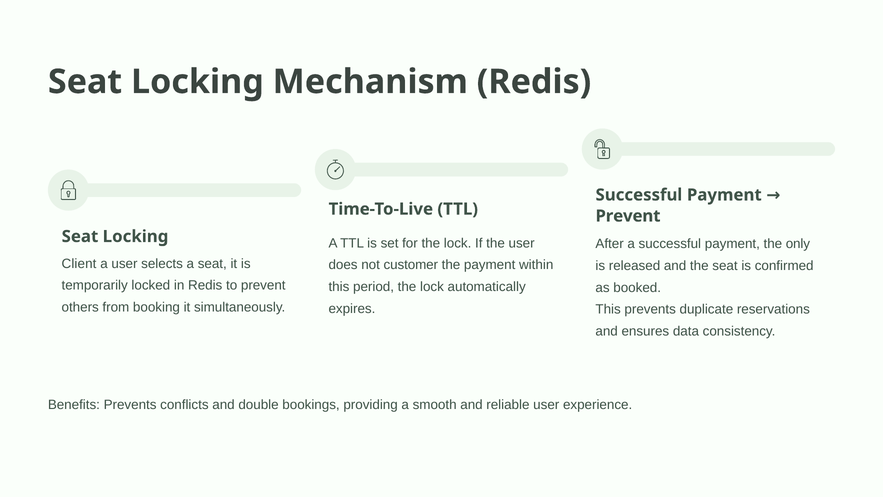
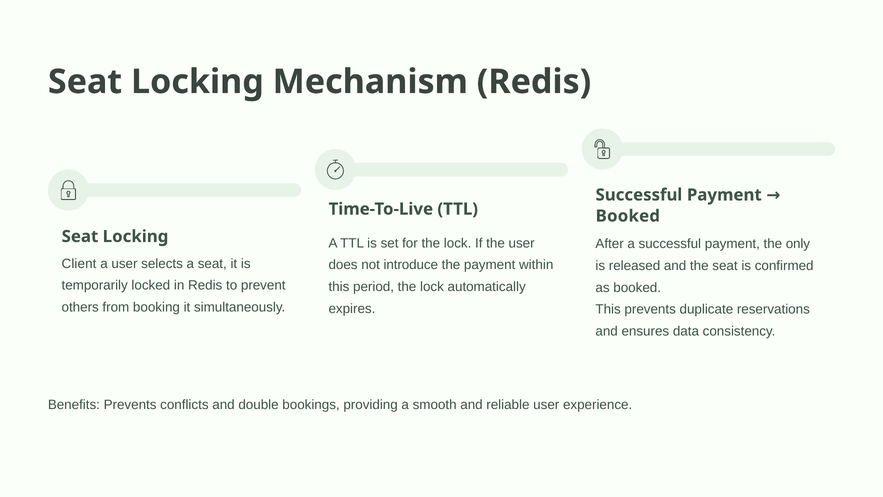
Prevent at (628, 216): Prevent -> Booked
customer: customer -> introduce
